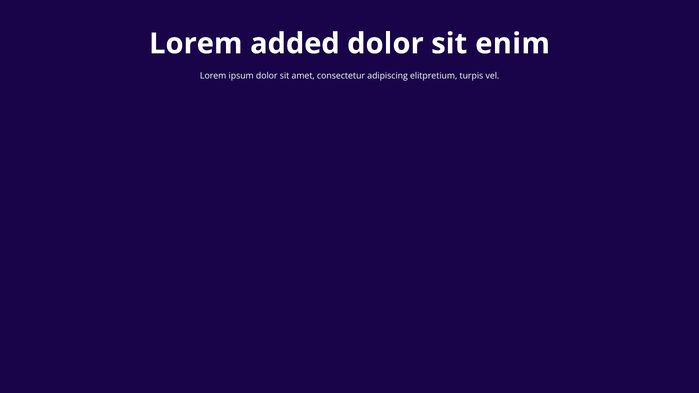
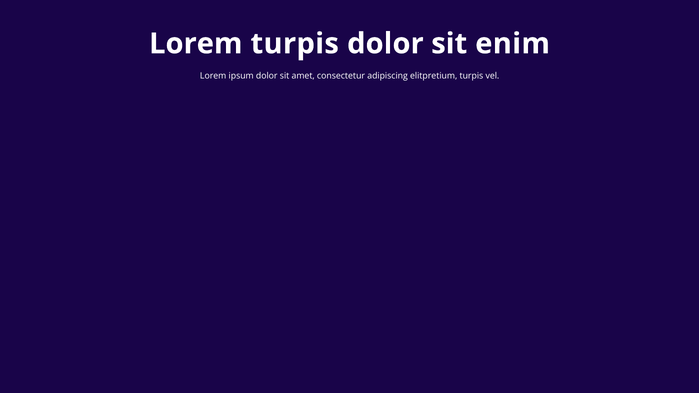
Lorem added: added -> turpis
